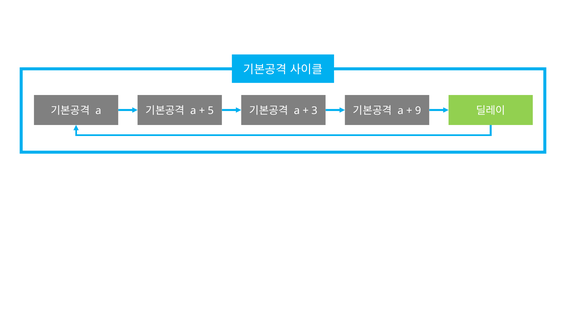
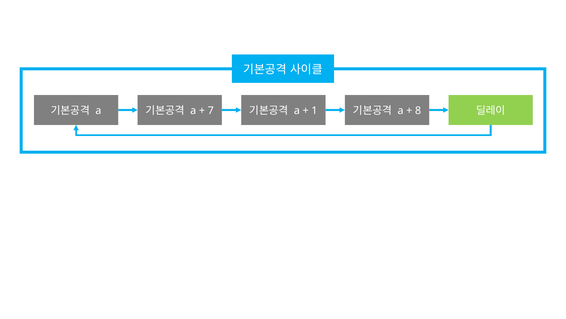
5: 5 -> 7
3: 3 -> 1
9: 9 -> 8
